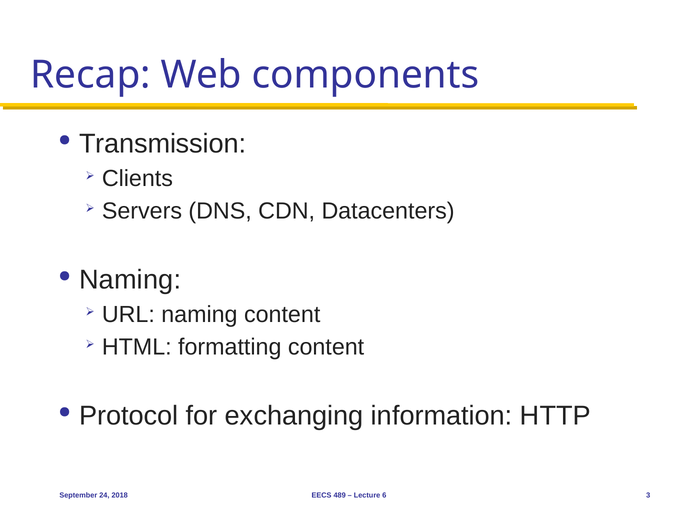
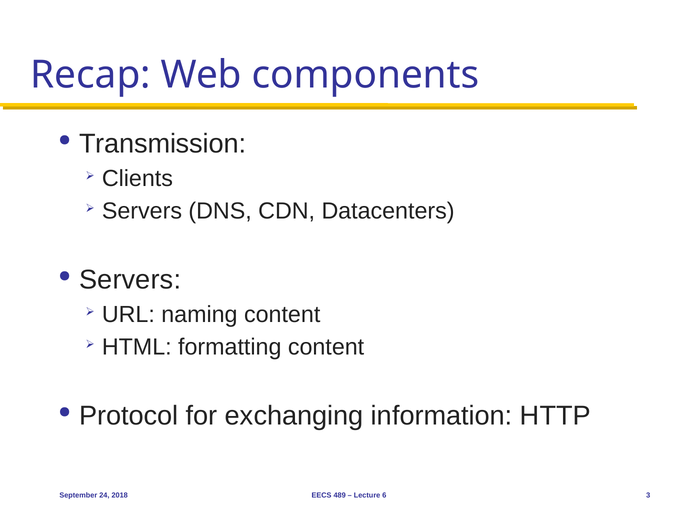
Naming at (130, 280): Naming -> Servers
